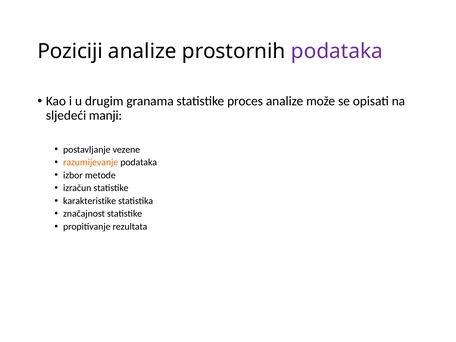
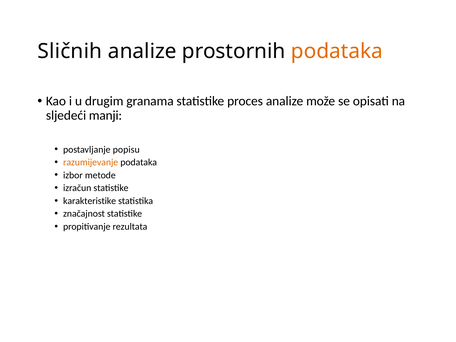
Poziciji: Poziciji -> Sličnih
podataka at (337, 51) colour: purple -> orange
vezene: vezene -> popisu
